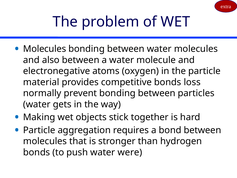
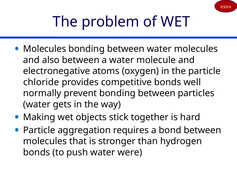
material: material -> chloride
loss: loss -> well
